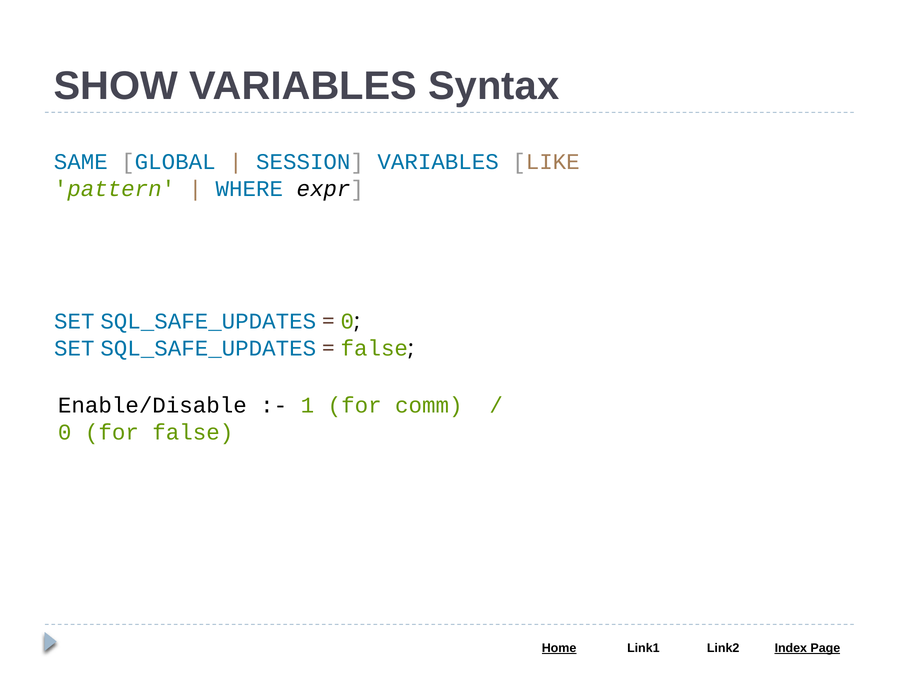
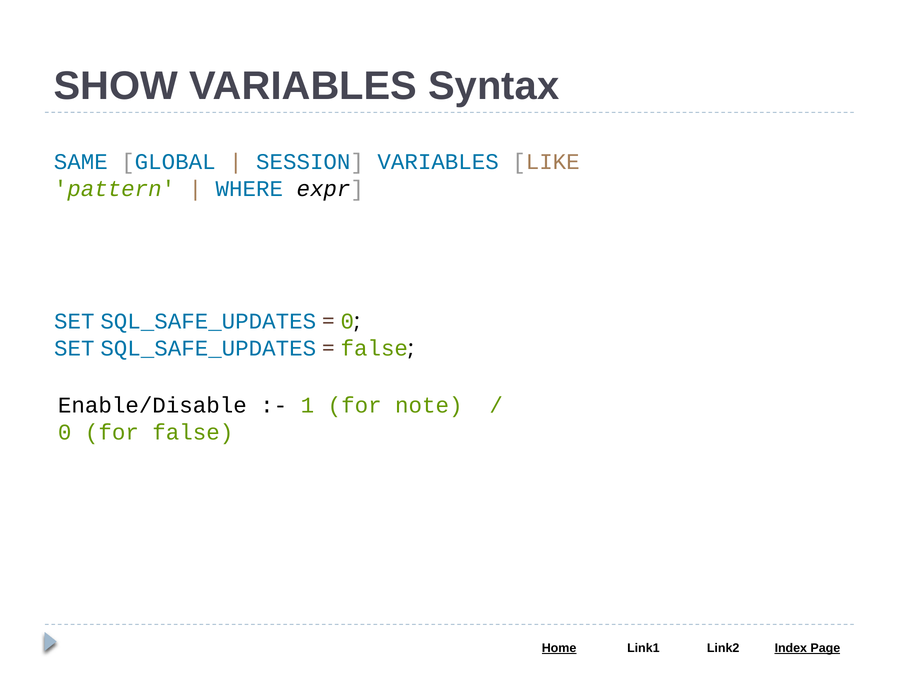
comm: comm -> note
